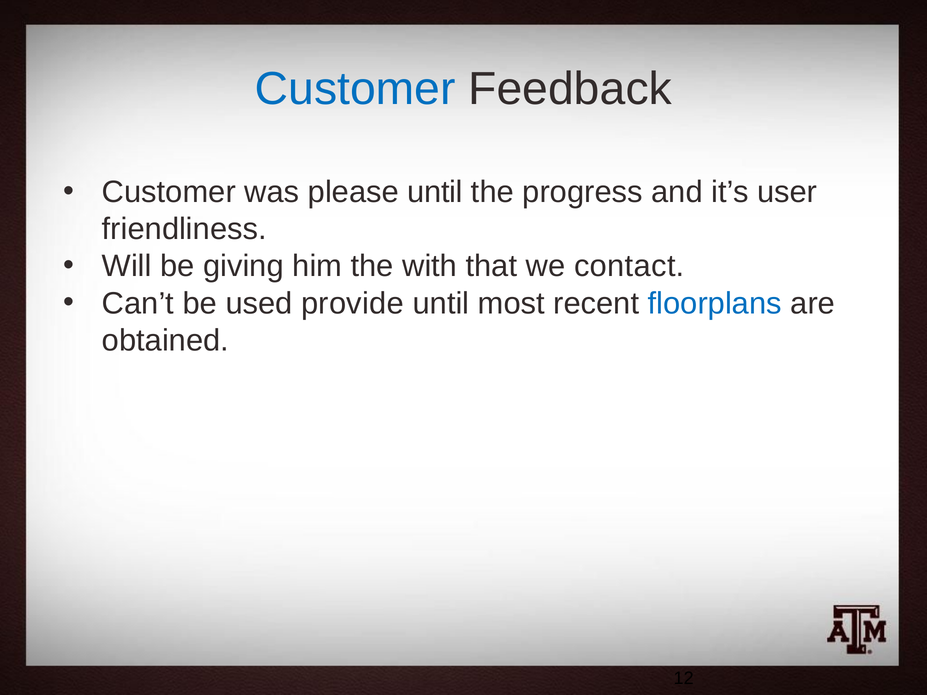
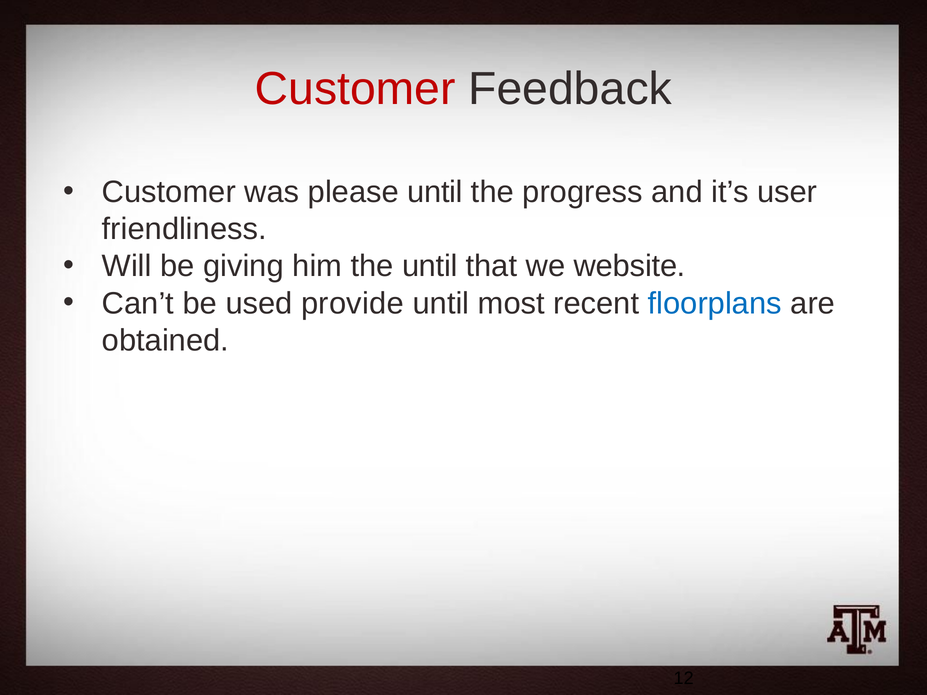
Customer at (355, 89) colour: blue -> red
the with: with -> until
contact: contact -> website
